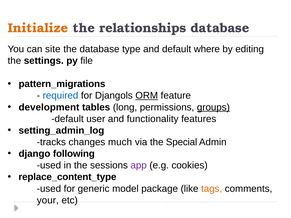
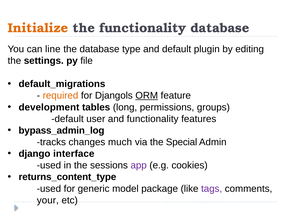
the relationships: relationships -> functionality
site: site -> line
where: where -> plugin
pattern_migrations: pattern_migrations -> default_migrations
required colour: blue -> orange
groups underline: present -> none
setting_admin_log: setting_admin_log -> bypass_admin_log
following: following -> interface
replace_content_type: replace_content_type -> returns_content_type
tags colour: orange -> purple
